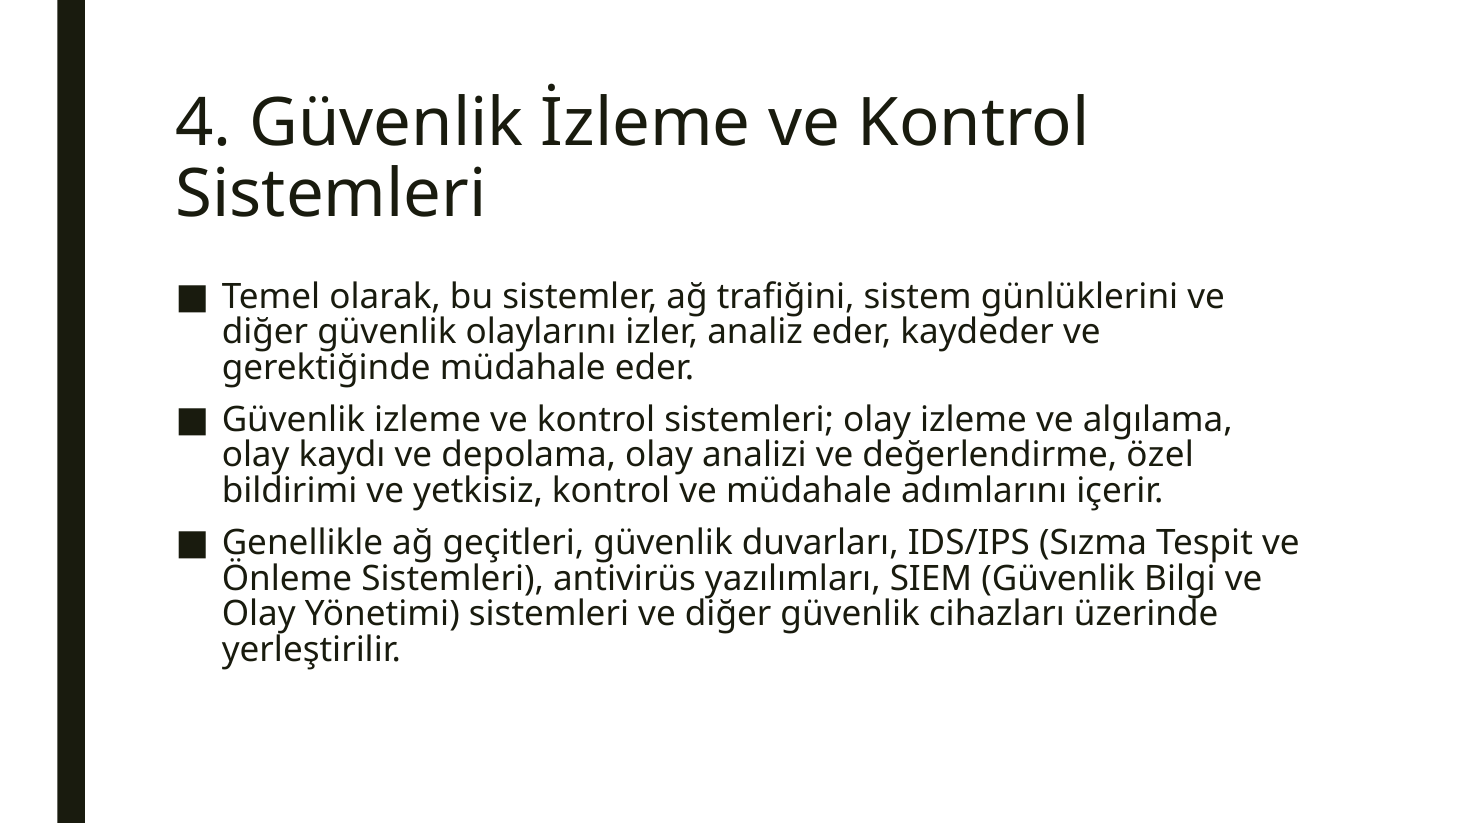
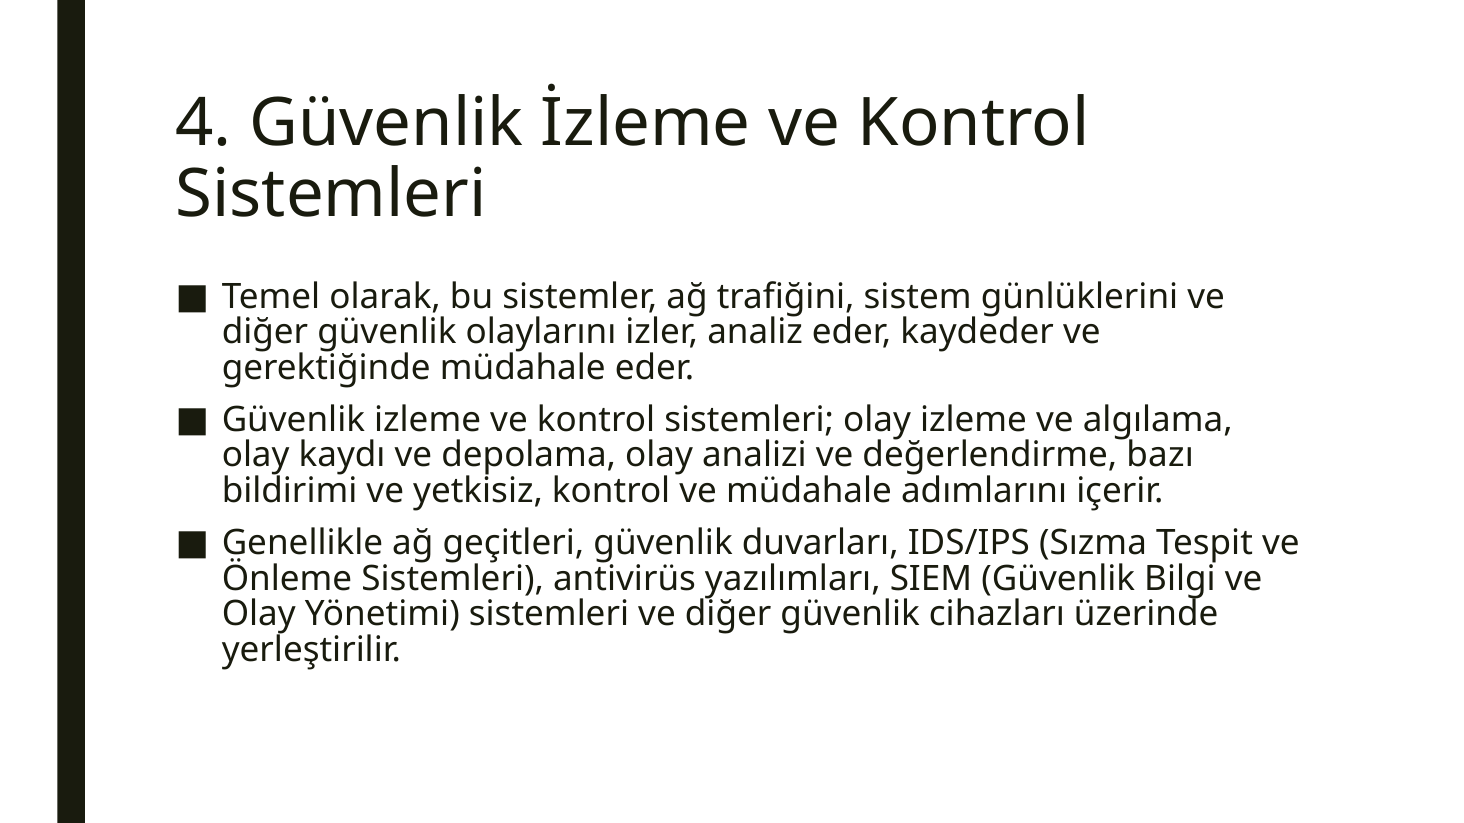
özel: özel -> bazı
